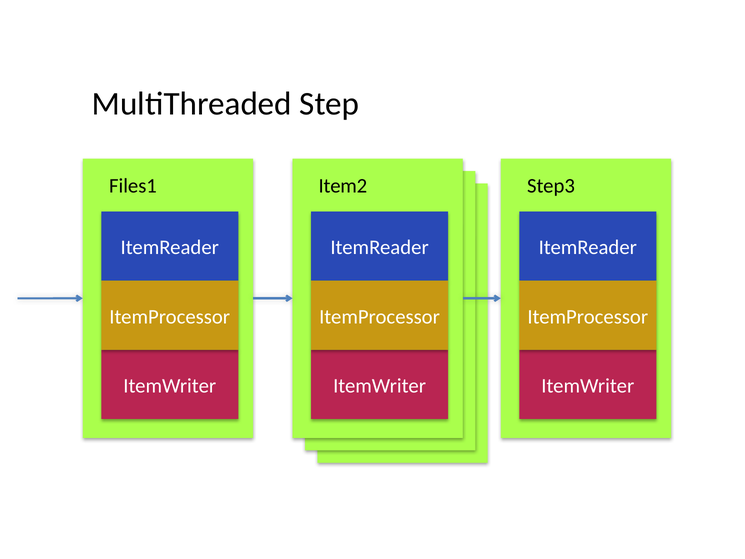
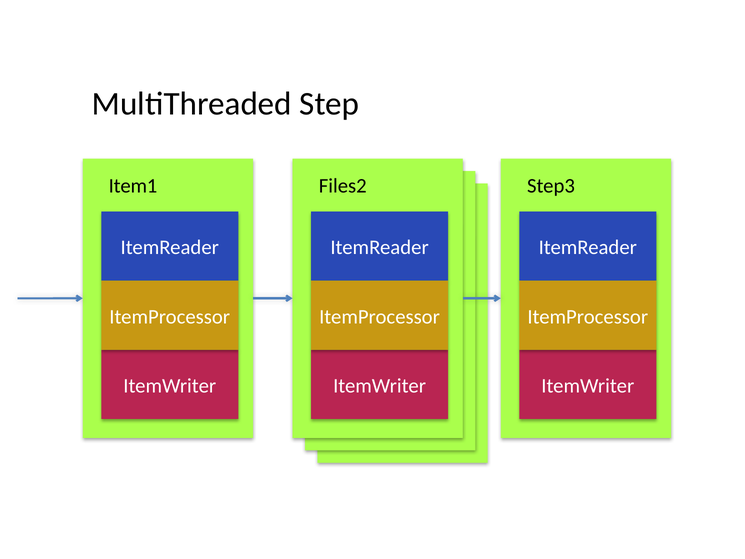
Files1: Files1 -> Item1
Item2: Item2 -> Files2
